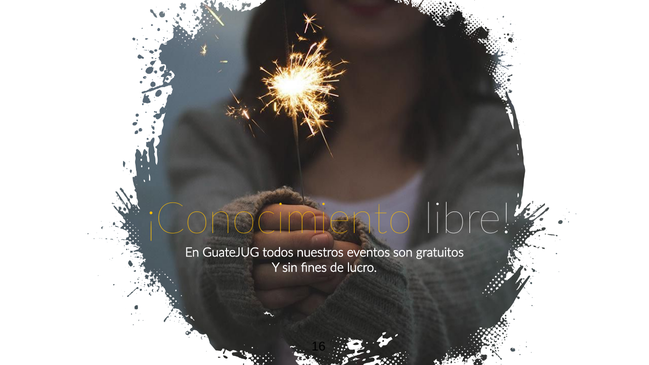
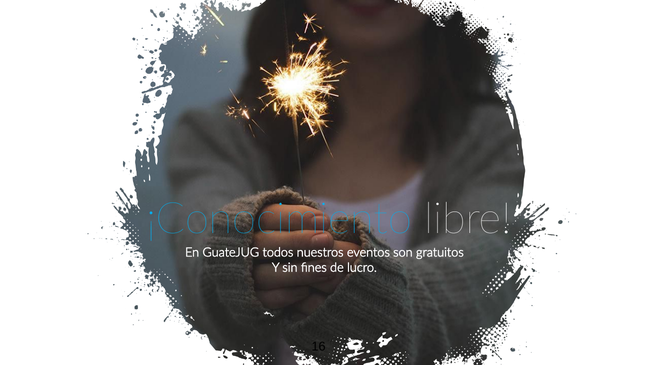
¡Conocimiento colour: yellow -> light blue
